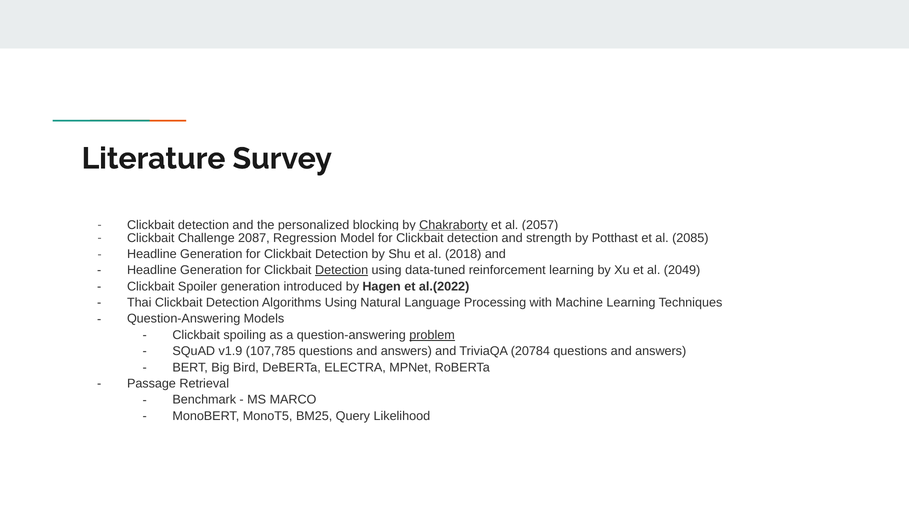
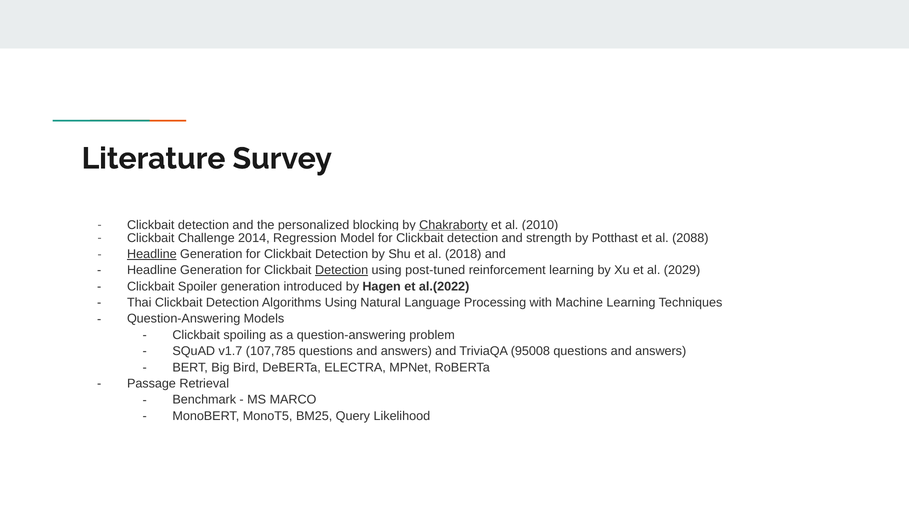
2057: 2057 -> 2010
2087: 2087 -> 2014
2085: 2085 -> 2088
Headline at (152, 254) underline: none -> present
data-tuned: data-tuned -> post-tuned
2049: 2049 -> 2029
problem underline: present -> none
v1.9: v1.9 -> v1.7
20784: 20784 -> 95008
